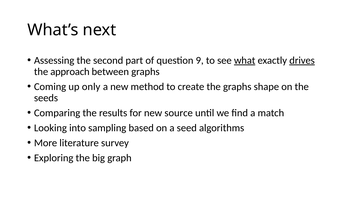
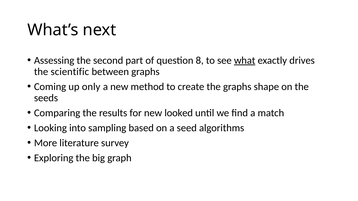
9: 9 -> 8
drives underline: present -> none
approach: approach -> scientific
source: source -> looked
